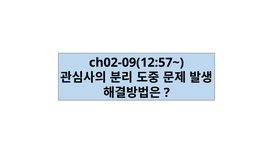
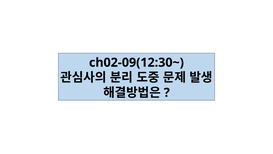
ch02-09(12:57~: ch02-09(12:57~ -> ch02-09(12:30~
